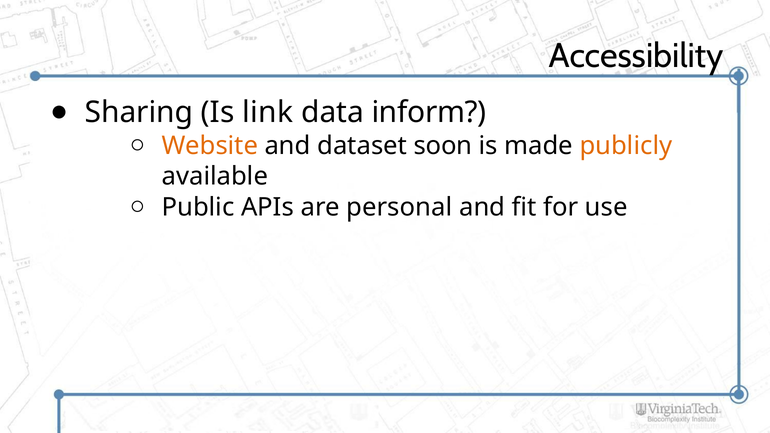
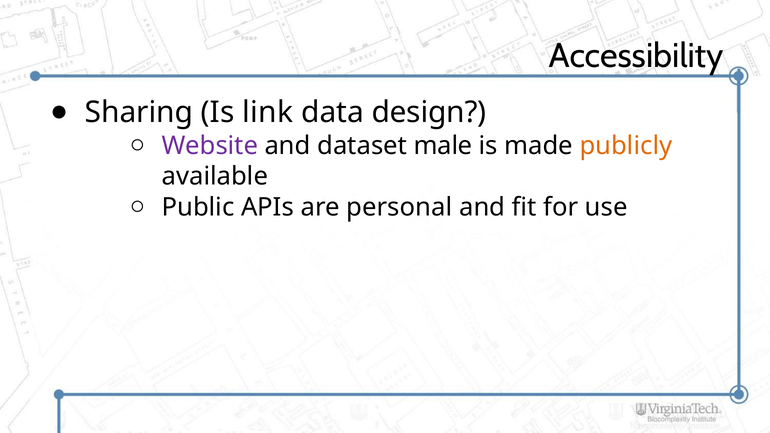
inform: inform -> design
Website colour: orange -> purple
soon: soon -> male
